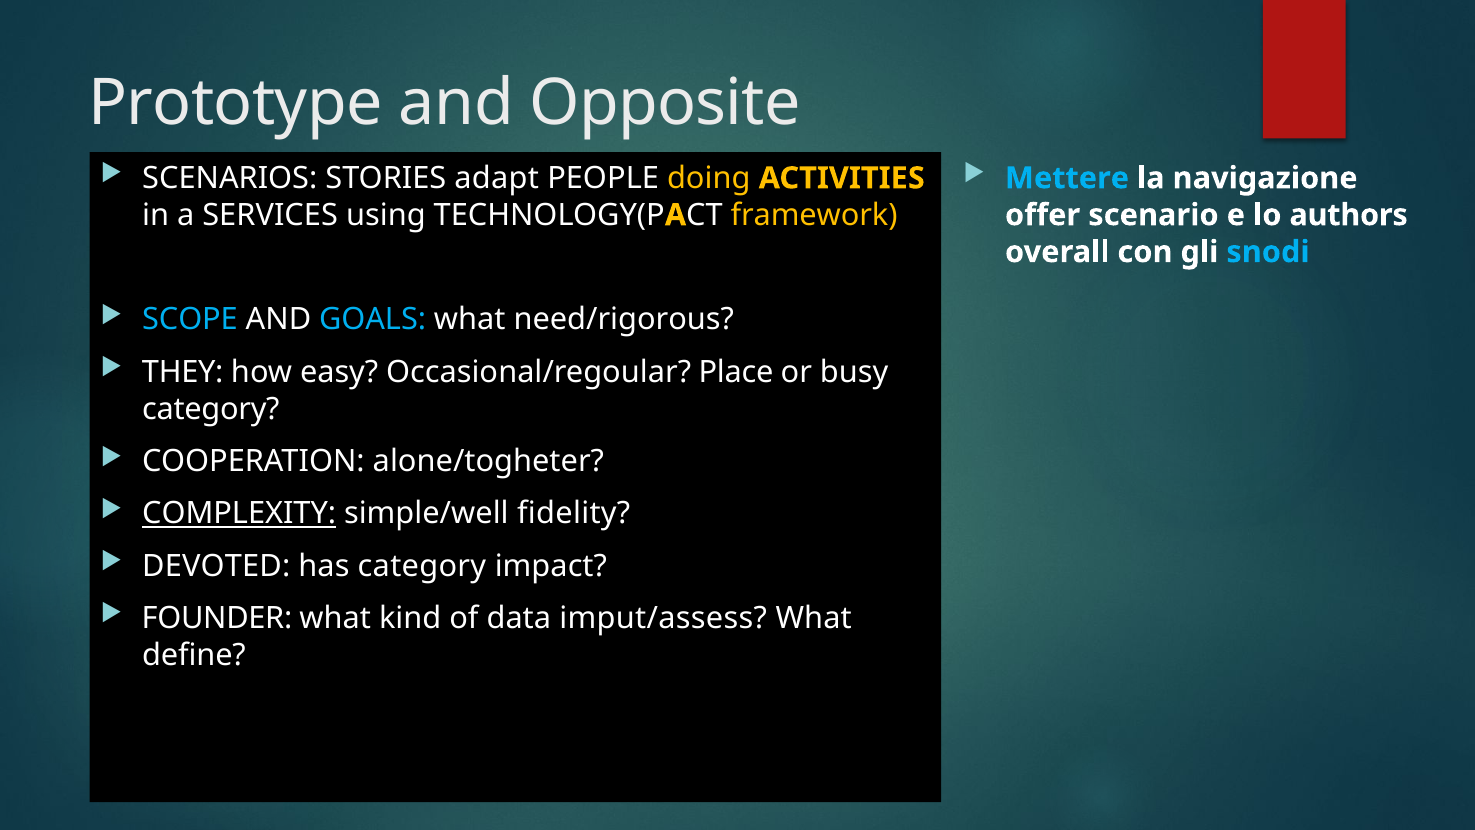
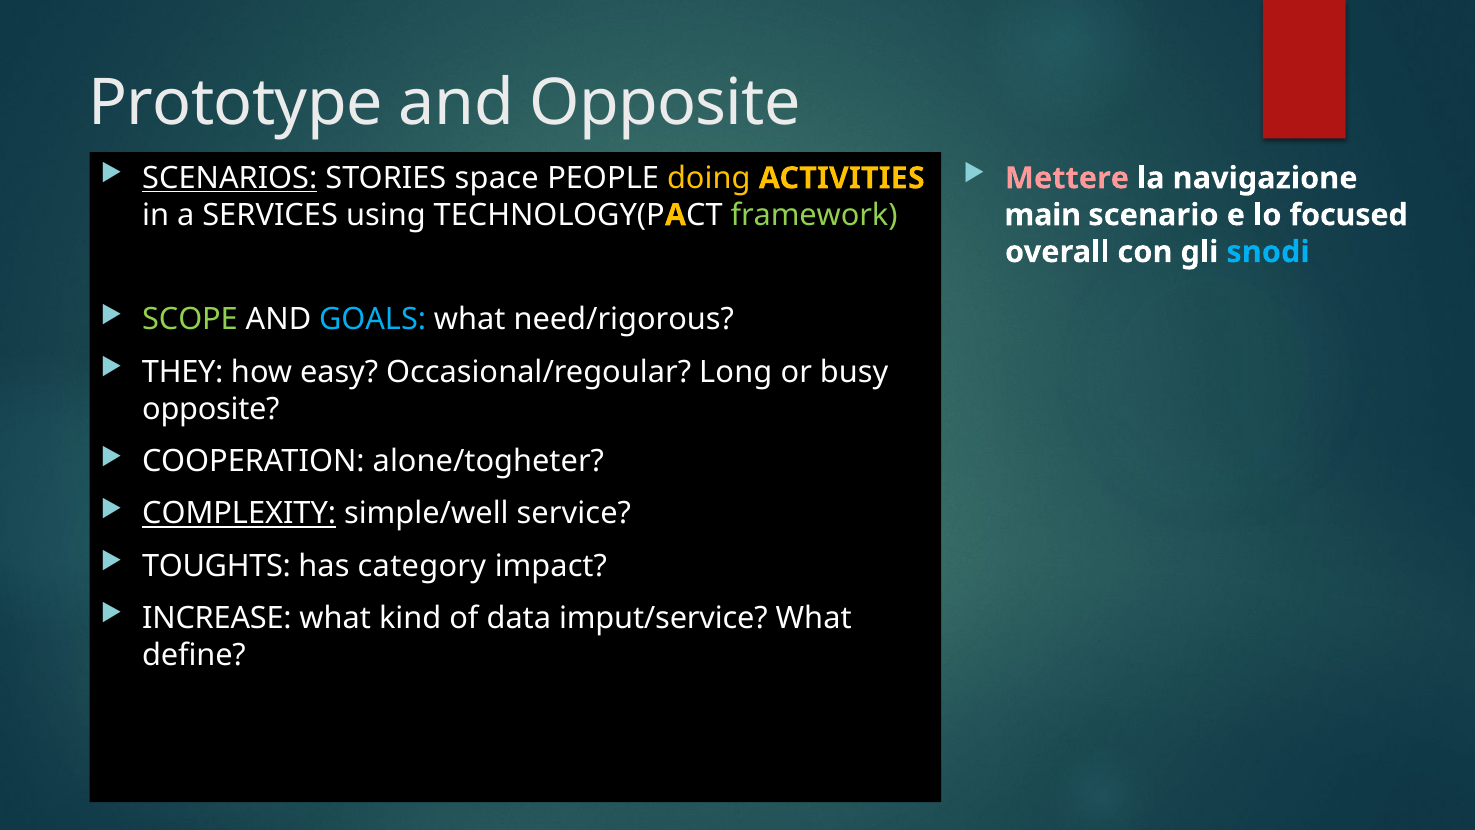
SCENARIOS underline: none -> present
adapt: adapt -> space
Mettere colour: light blue -> pink
framework colour: yellow -> light green
offer: offer -> main
authors: authors -> focused
SCOPE colour: light blue -> light green
Place: Place -> Long
category at (211, 409): category -> opposite
fidelity: fidelity -> service
DEVOTED: DEVOTED -> TOUGHTS
FOUNDER: FOUNDER -> INCREASE
imput/assess: imput/assess -> imput/service
